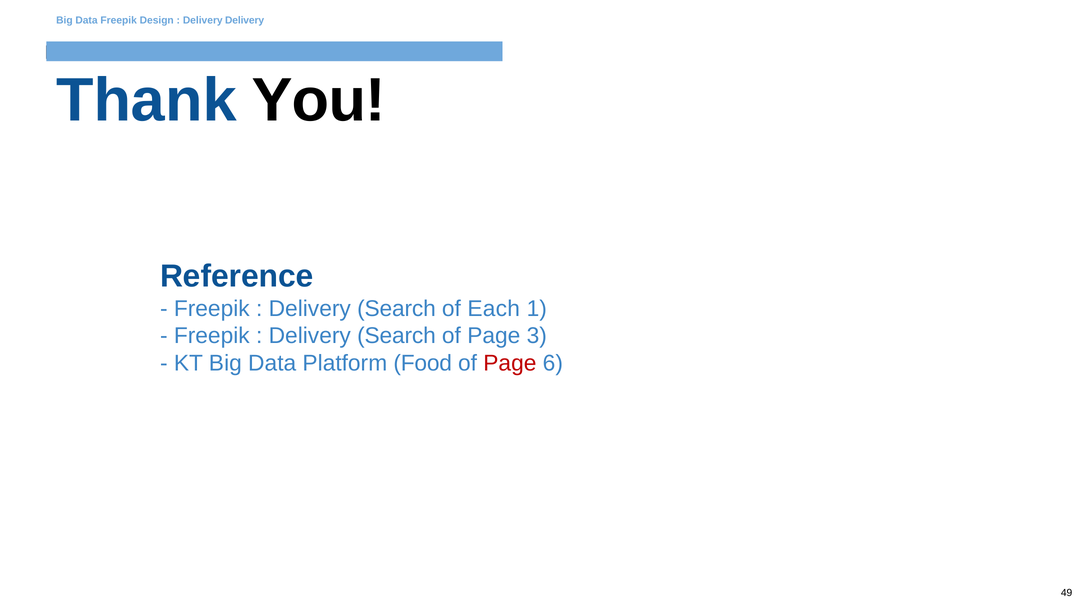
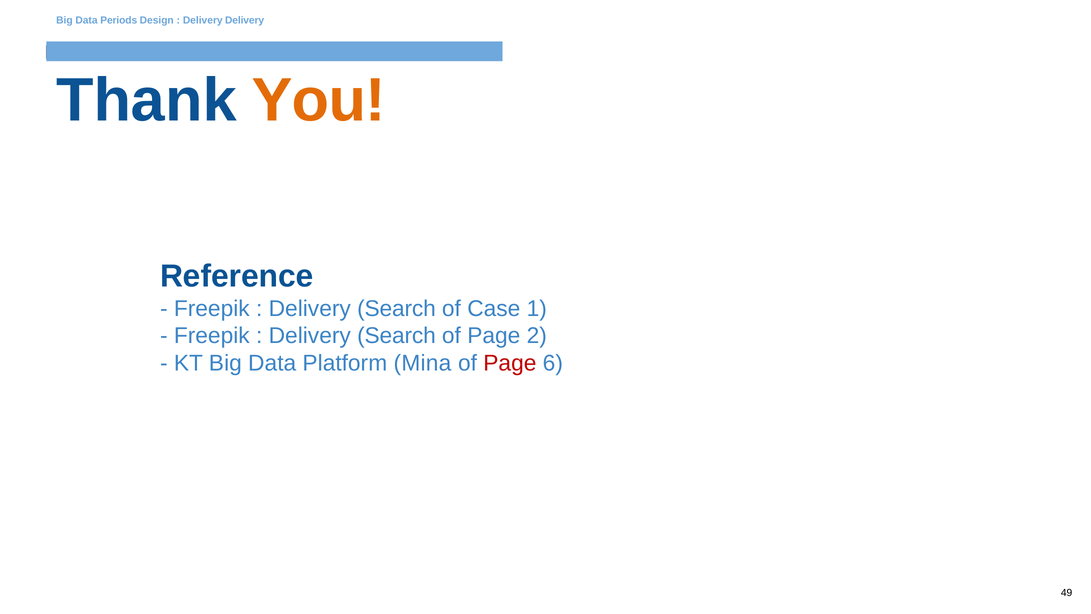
Data Freepik: Freepik -> Periods
You colour: black -> orange
Each: Each -> Case
3: 3 -> 2
Food: Food -> Mina
